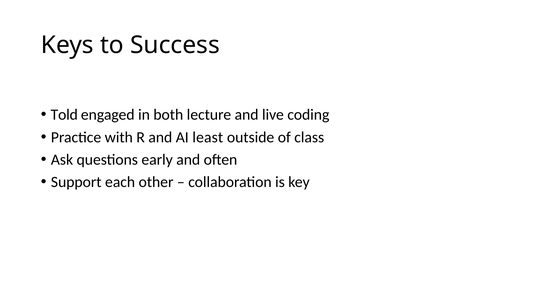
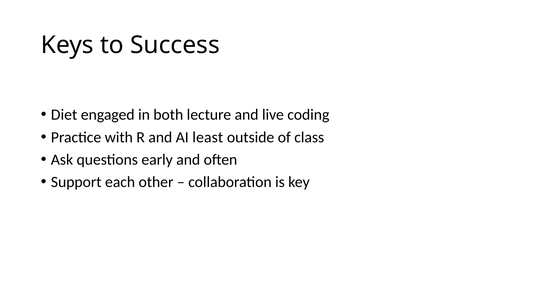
Told: Told -> Diet
